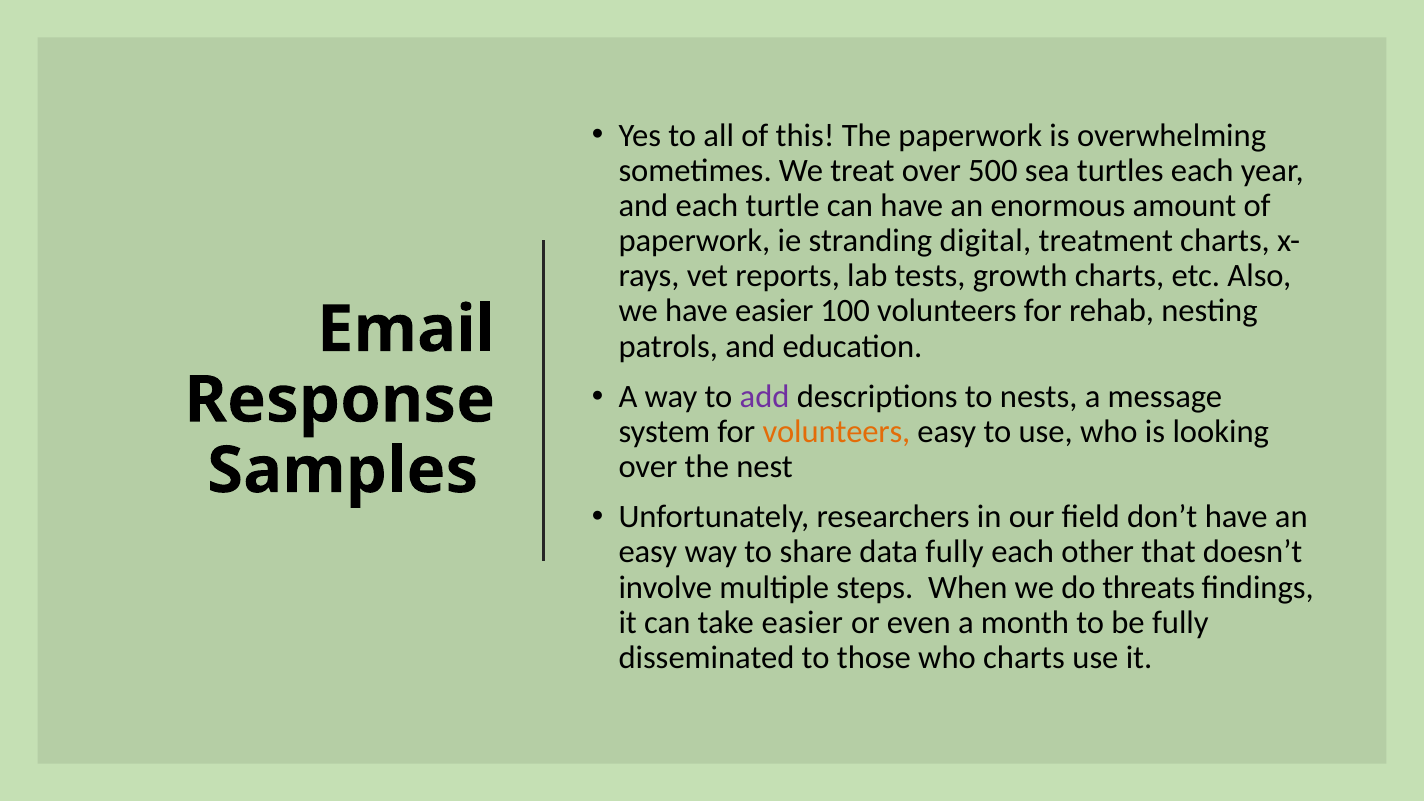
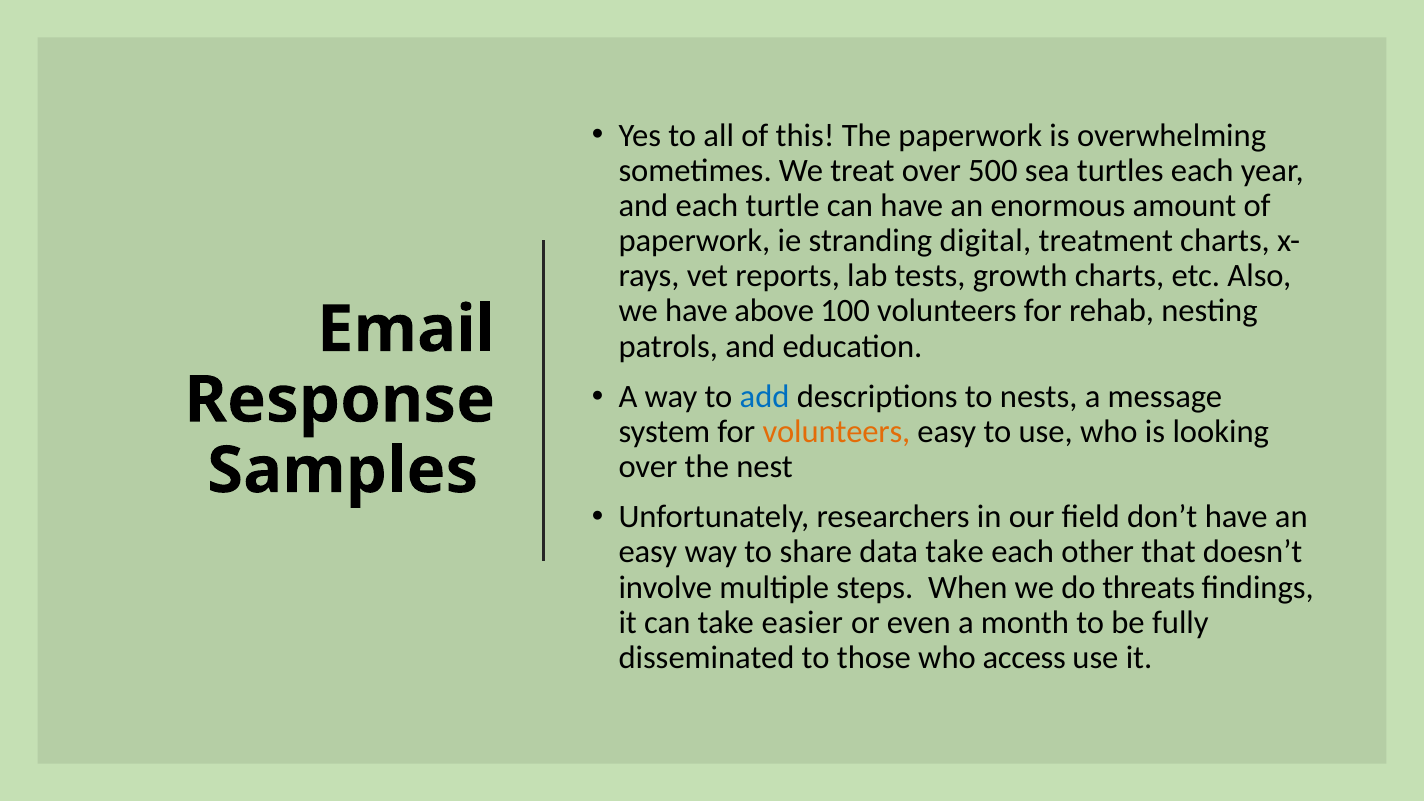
have easier: easier -> above
add colour: purple -> blue
data fully: fully -> take
who charts: charts -> access
